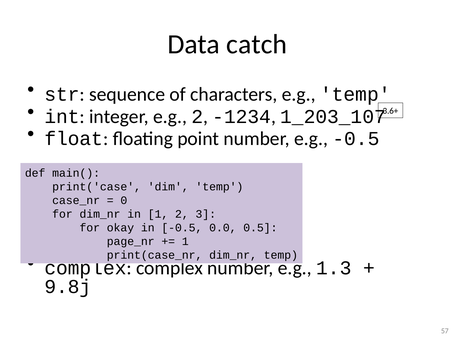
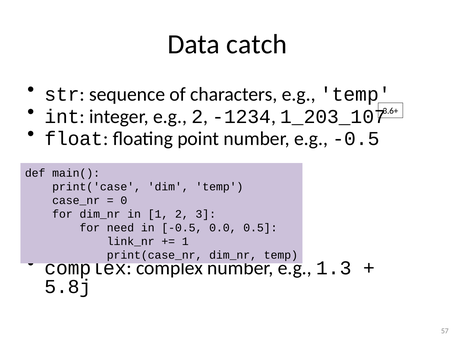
okay: okay -> need
page_nr: page_nr -> link_nr
9.8j: 9.8j -> 5.8j
